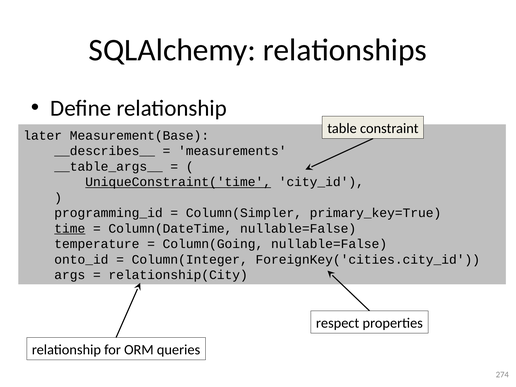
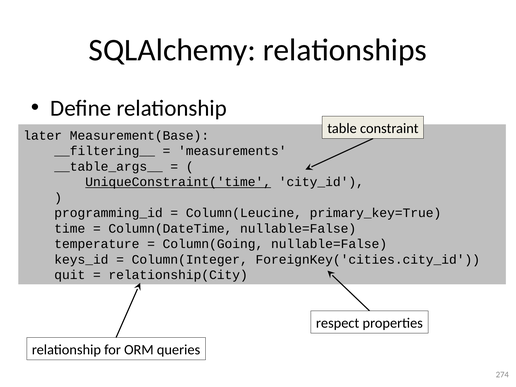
__describes__: __describes__ -> __filtering__
Column(Simpler: Column(Simpler -> Column(Leucine
time underline: present -> none
onto_id: onto_id -> keys_id
args: args -> quit
